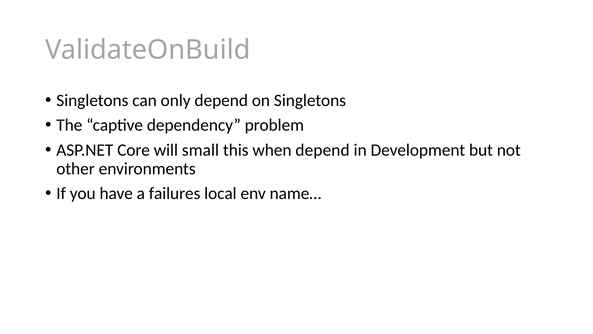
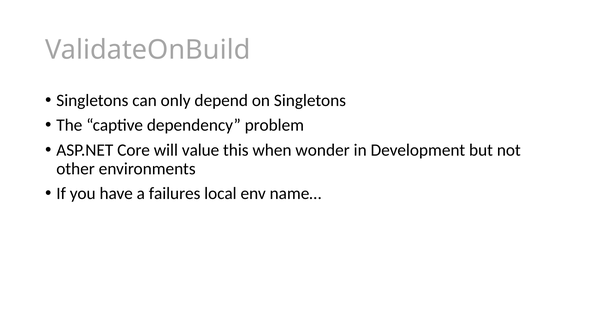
small: small -> value
when depend: depend -> wonder
